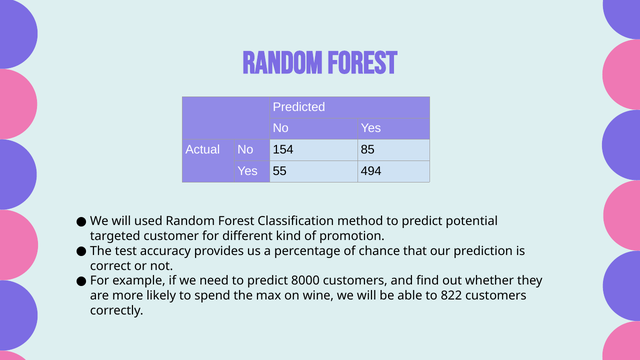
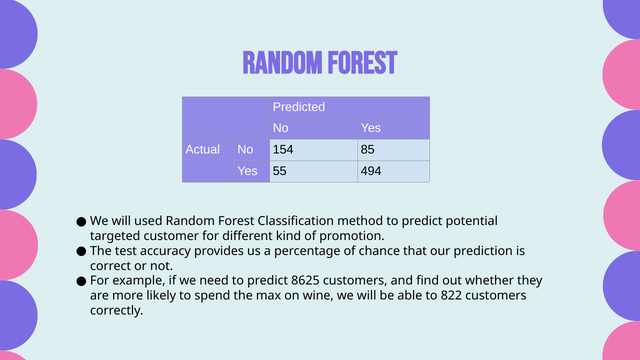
8000: 8000 -> 8625
